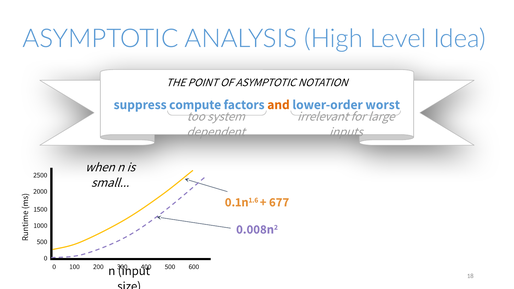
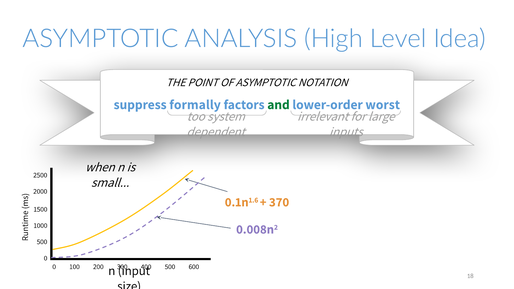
compute: compute -> formally
and colour: orange -> green
677: 677 -> 370
